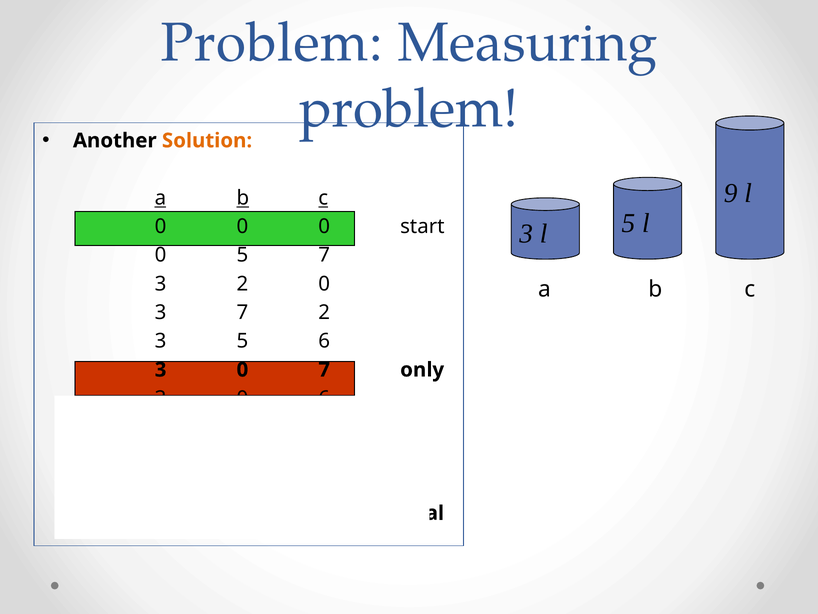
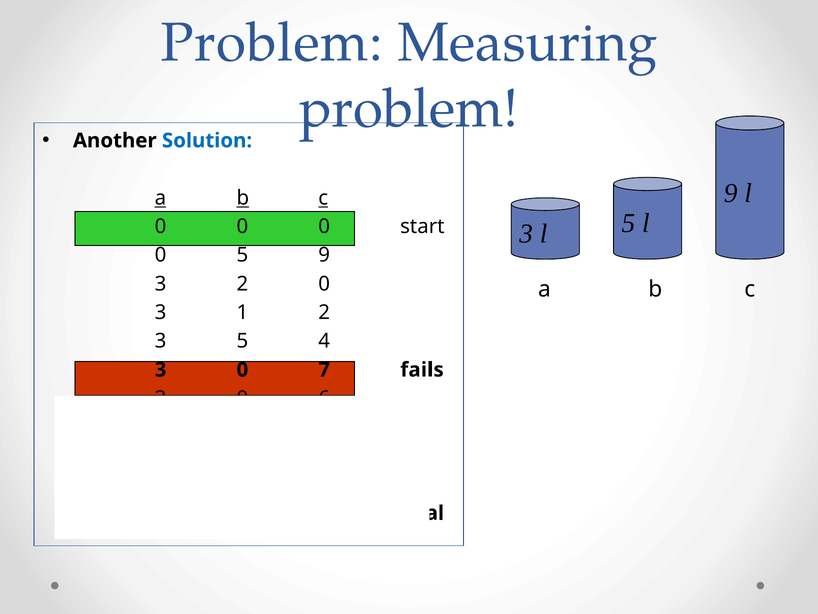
Solution colour: orange -> blue
7 at (324, 255): 7 -> 9
3 7: 7 -> 1
3 5 6: 6 -> 4
only: only -> fails
